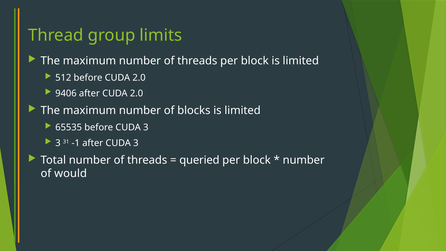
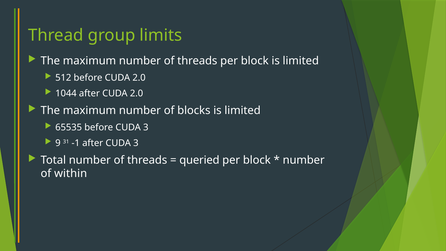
9406: 9406 -> 1044
3 at (58, 143): 3 -> 9
would: would -> within
